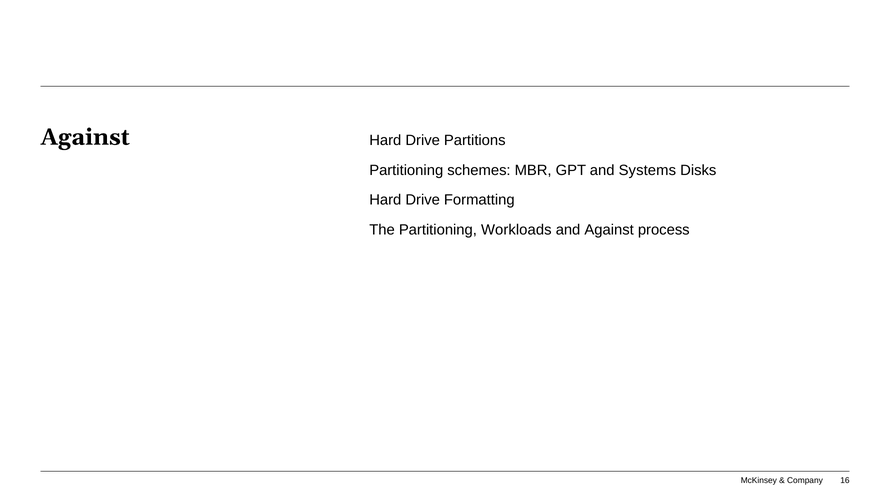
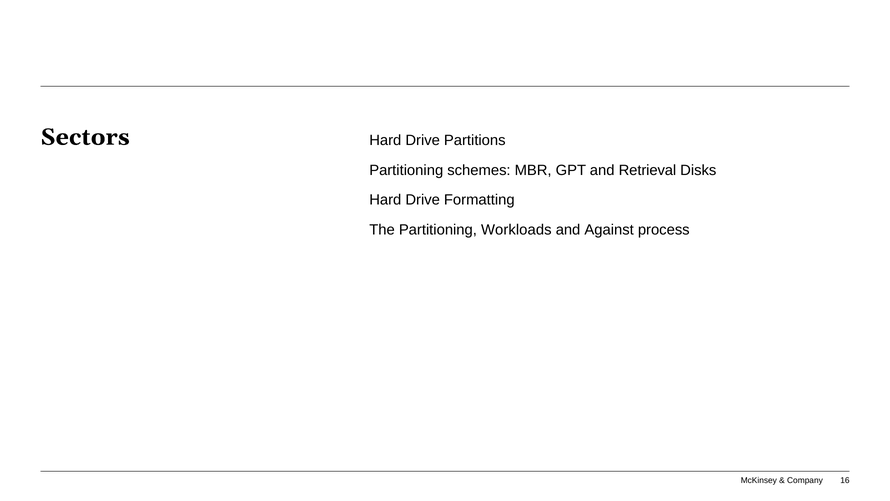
Against at (85, 137): Against -> Sectors
Systems: Systems -> Retrieval
